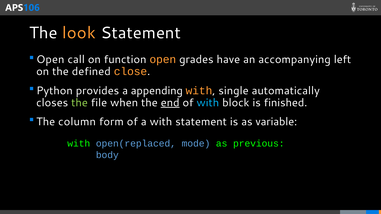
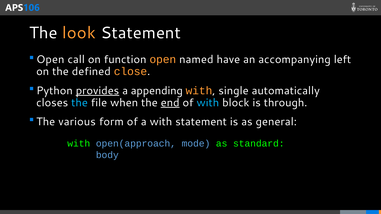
grades: grades -> named
provides underline: none -> present
the at (80, 103) colour: light green -> light blue
finished: finished -> through
column: column -> various
variable: variable -> general
open(replaced: open(replaced -> open(approach
previous: previous -> standard
